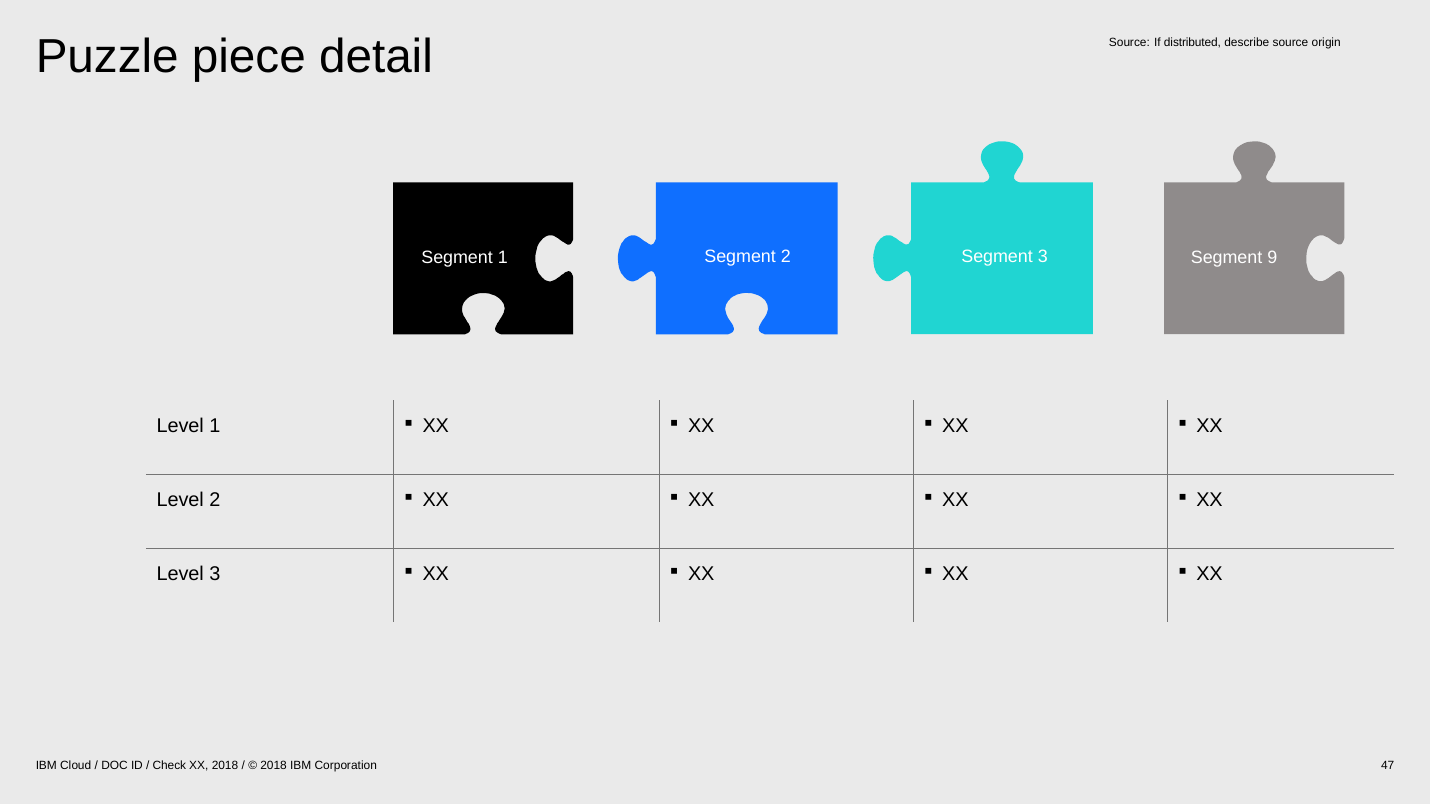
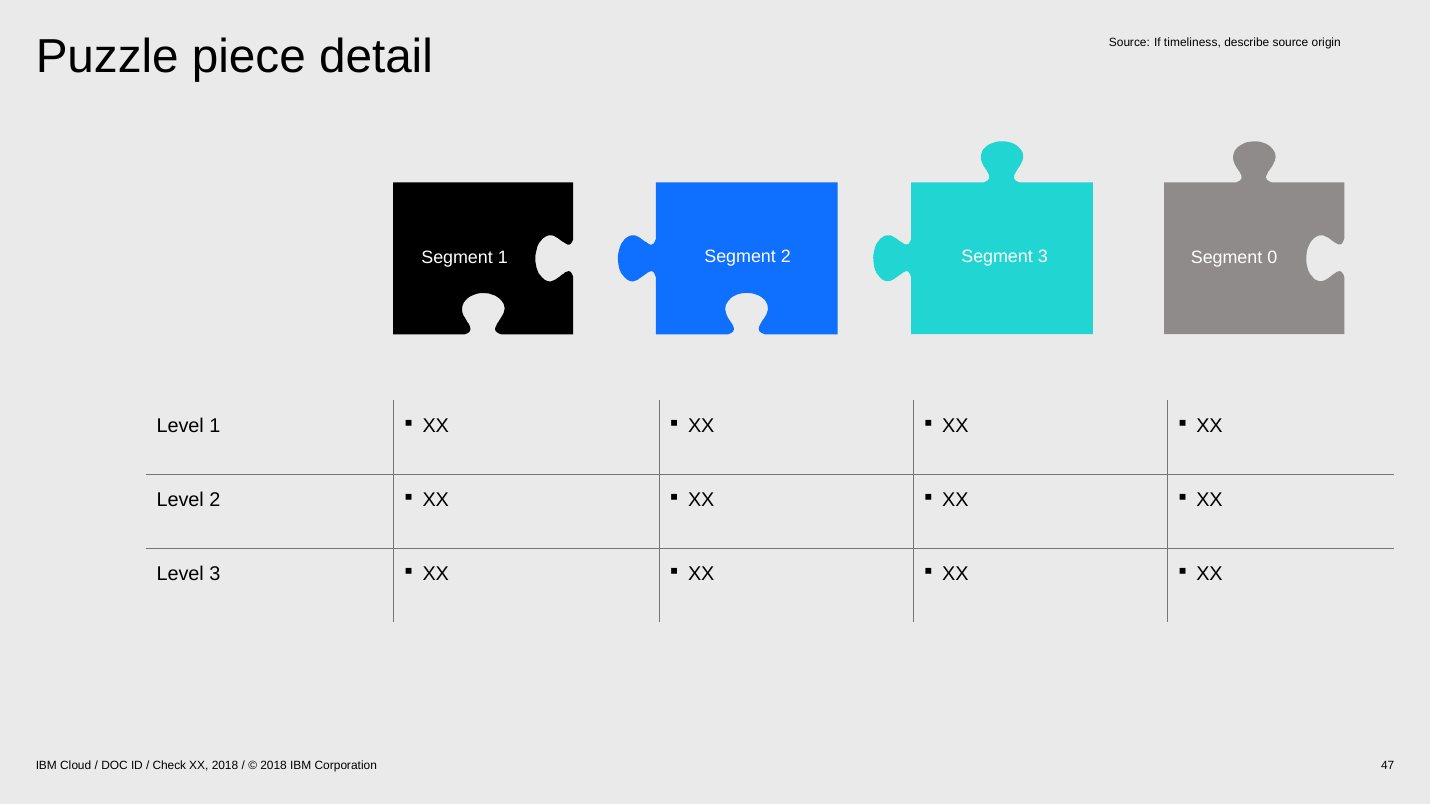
distributed: distributed -> timeliness
9: 9 -> 0
